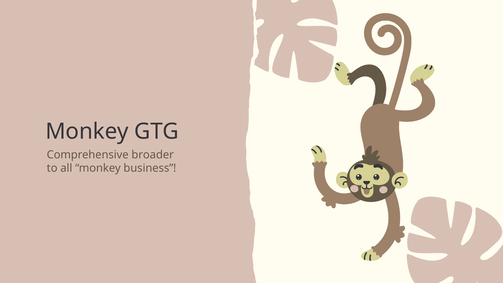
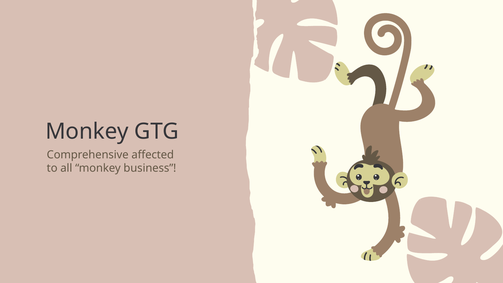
broader: broader -> affected
